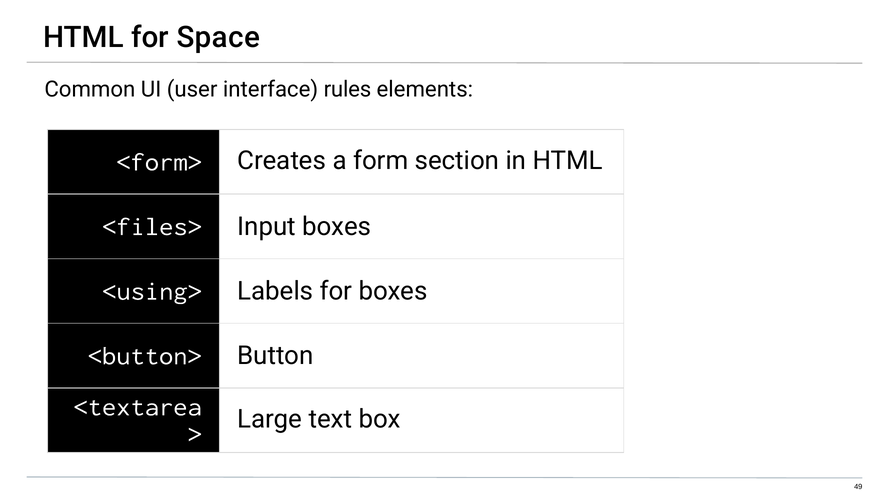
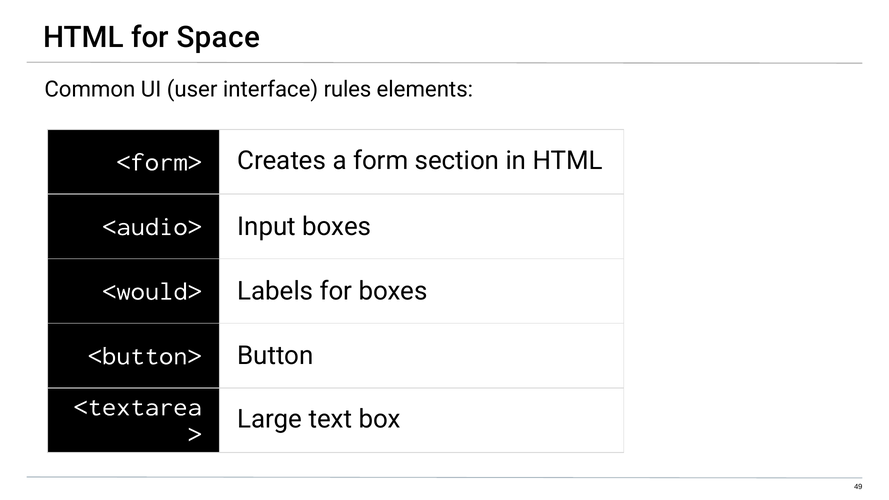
<files>: <files> -> <audio>
<using>: <using> -> <would>
